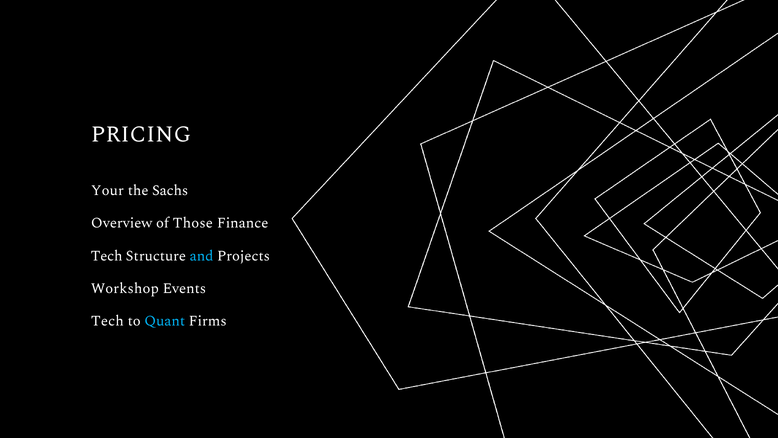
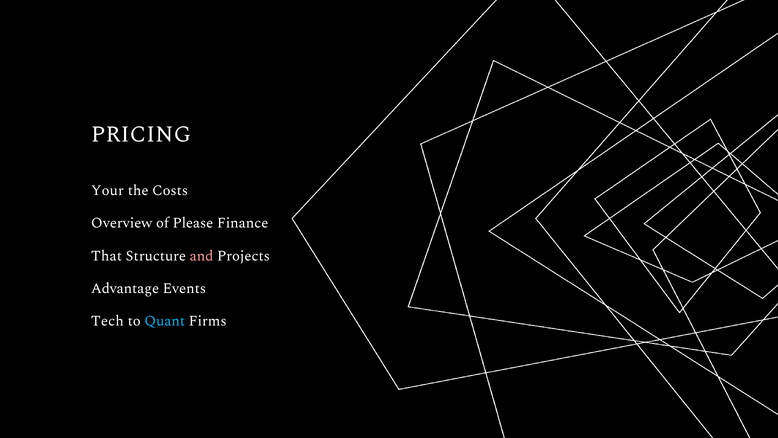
Sachs: Sachs -> Costs
Those: Those -> Please
Tech at (107, 256): Tech -> That
and colour: light blue -> pink
Workshop: Workshop -> Advantage
